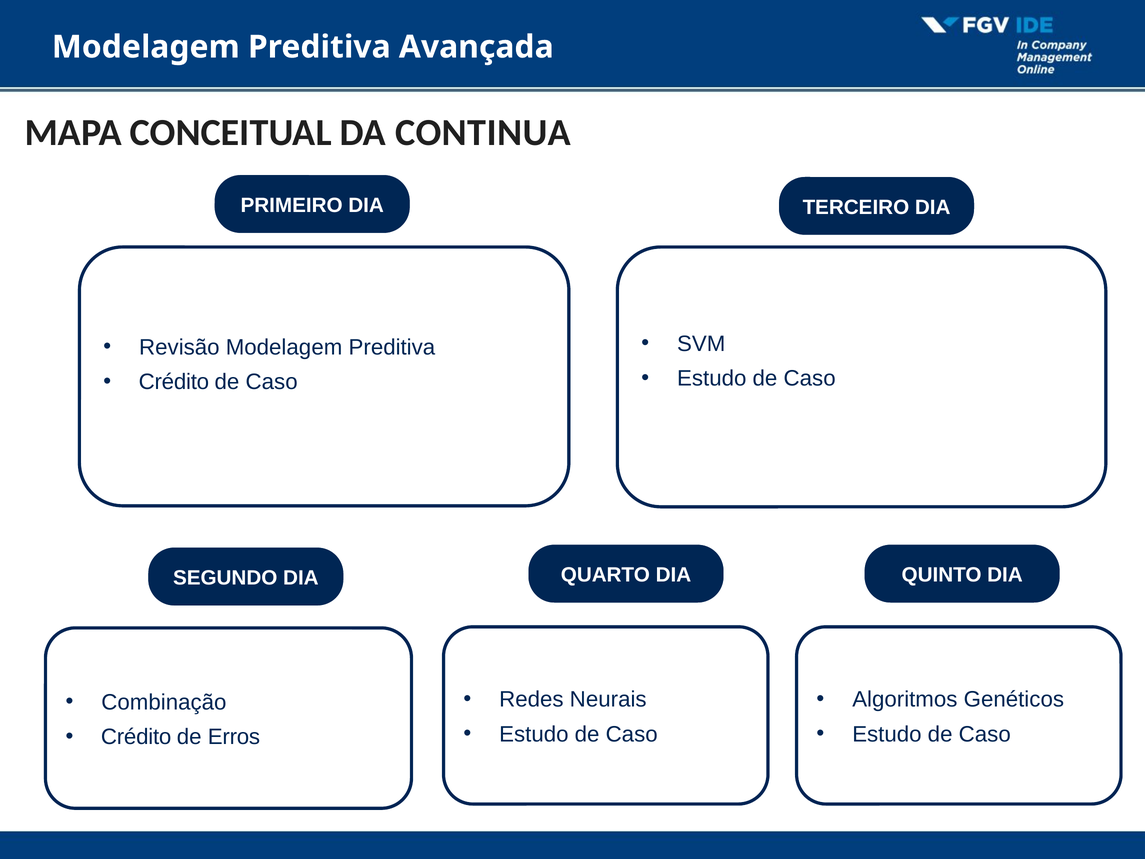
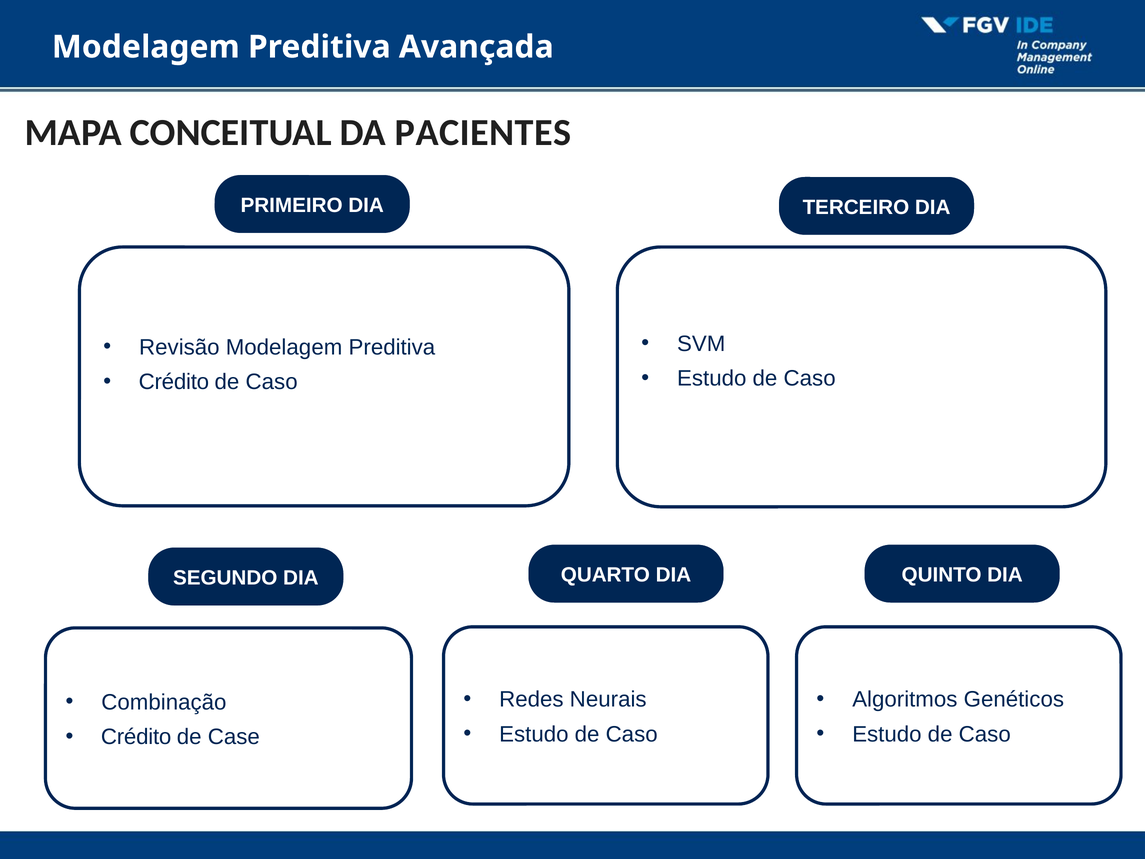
CONTINUA: CONTINUA -> PACIENTES
Erros: Erros -> Case
